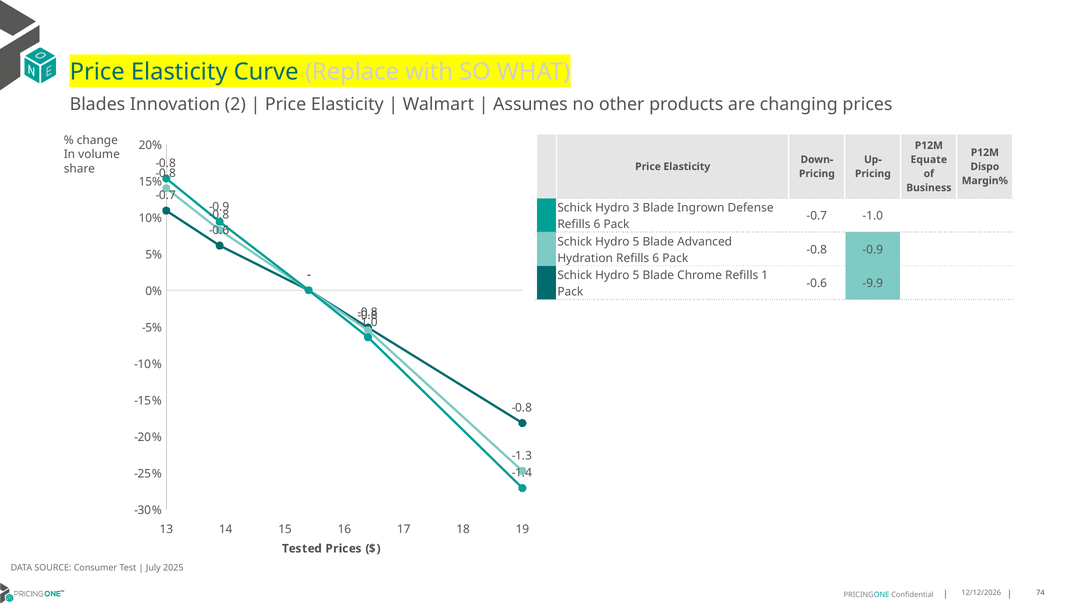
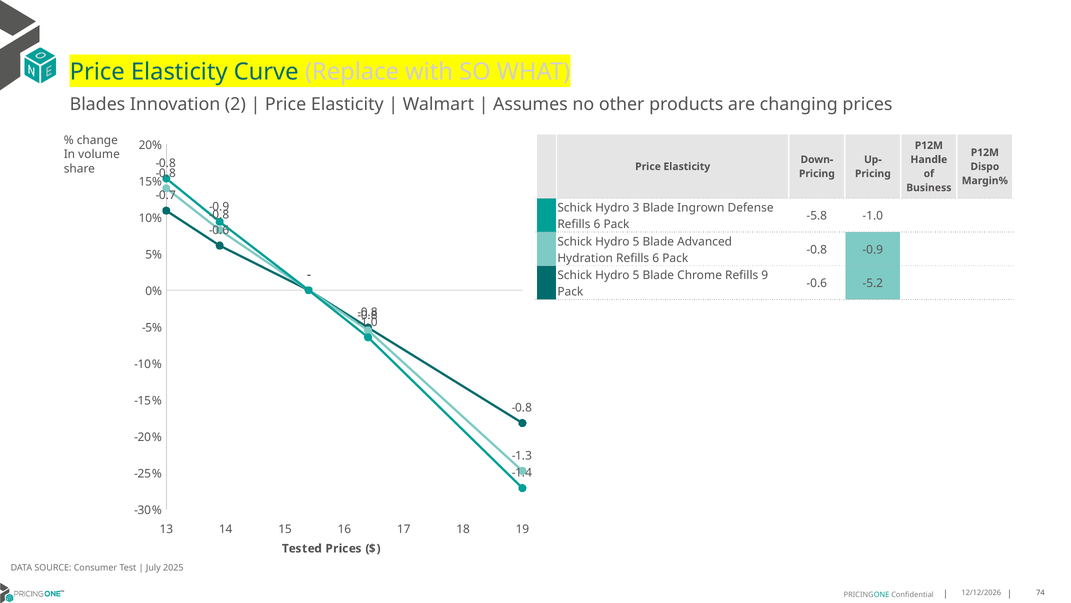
Equate: Equate -> Handle
-0.7 at (817, 216): -0.7 -> -5.8
1: 1 -> 9
-9.9: -9.9 -> -5.2
